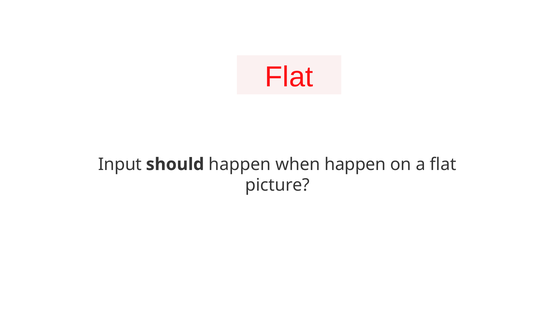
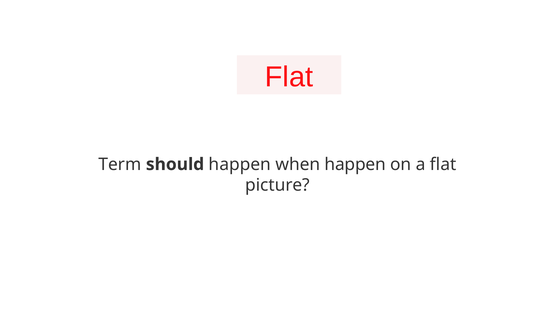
Input: Input -> Term
